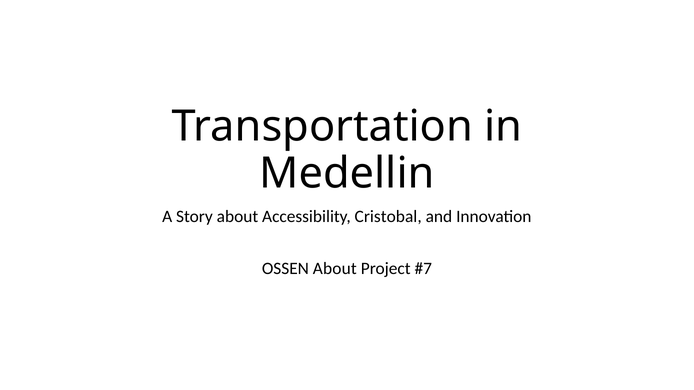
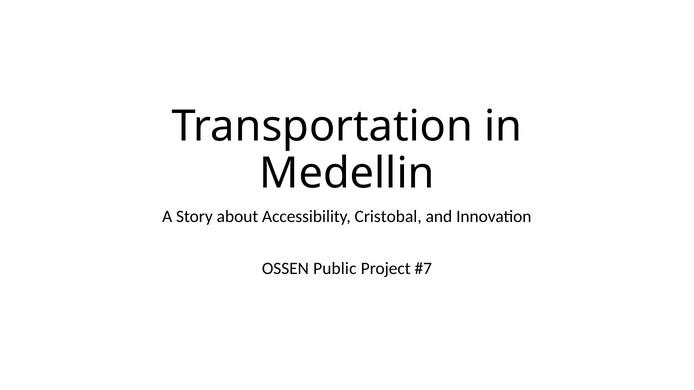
OSSEN About: About -> Public
